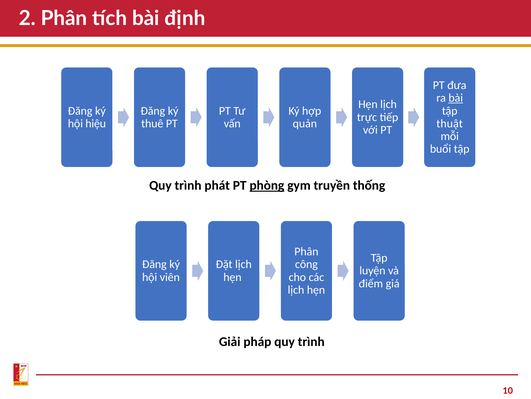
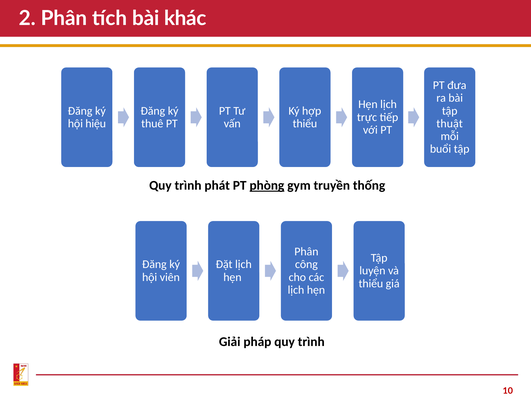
định: định -> khác
bài at (456, 98) underline: present -> none
quản at (305, 123): quản -> thiểu
điểm at (371, 283): điểm -> thiểu
